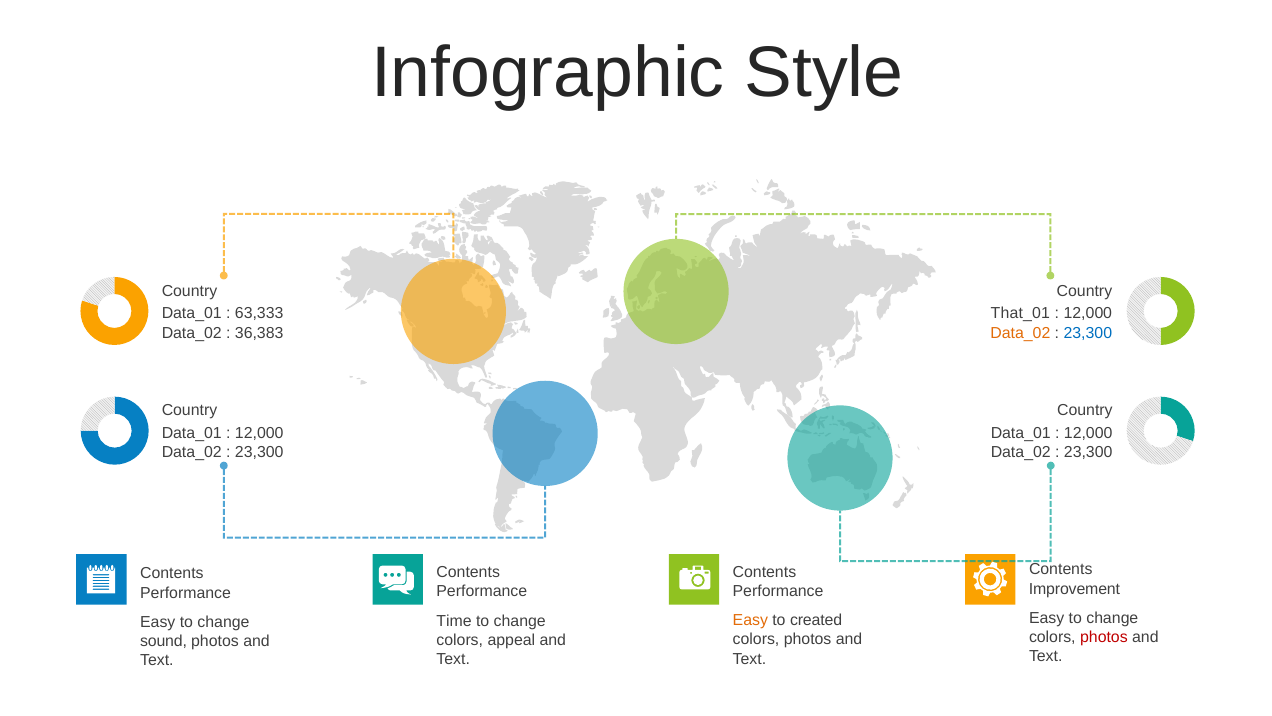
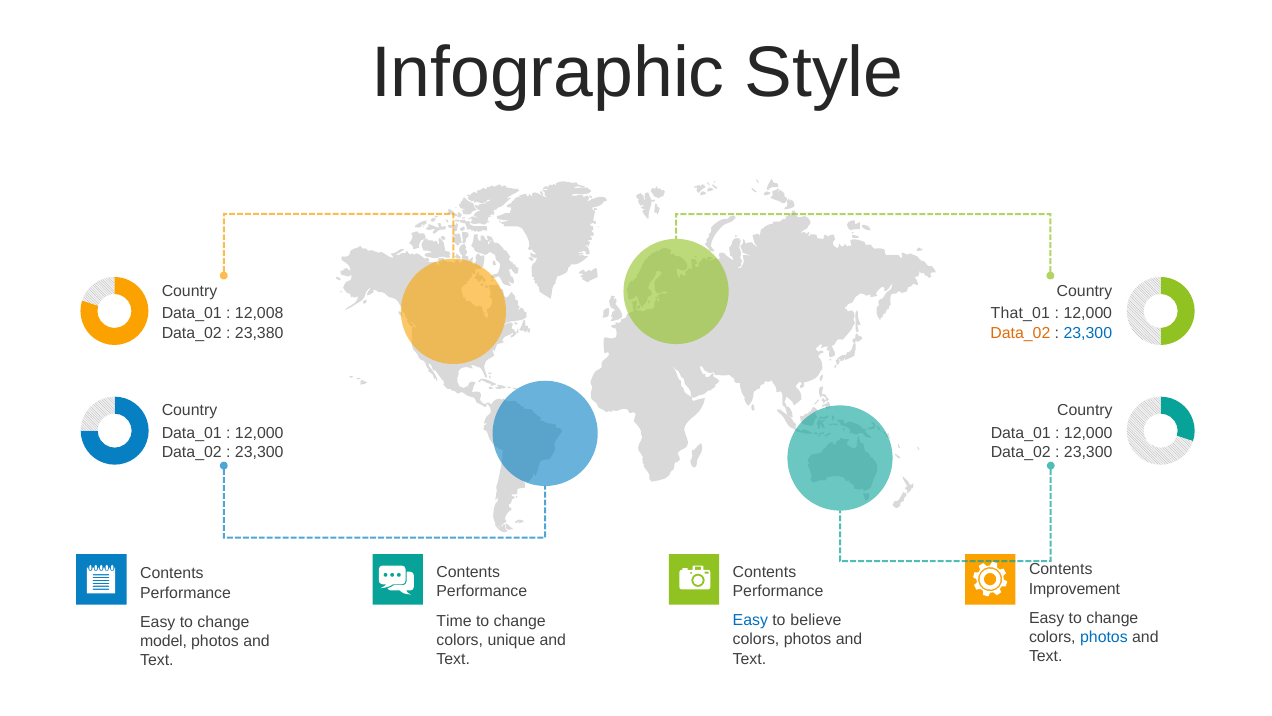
63,333: 63,333 -> 12,008
36,383: 36,383 -> 23,380
Easy at (750, 620) colour: orange -> blue
created: created -> believe
photos at (1104, 637) colour: red -> blue
appeal: appeal -> unique
sound: sound -> model
